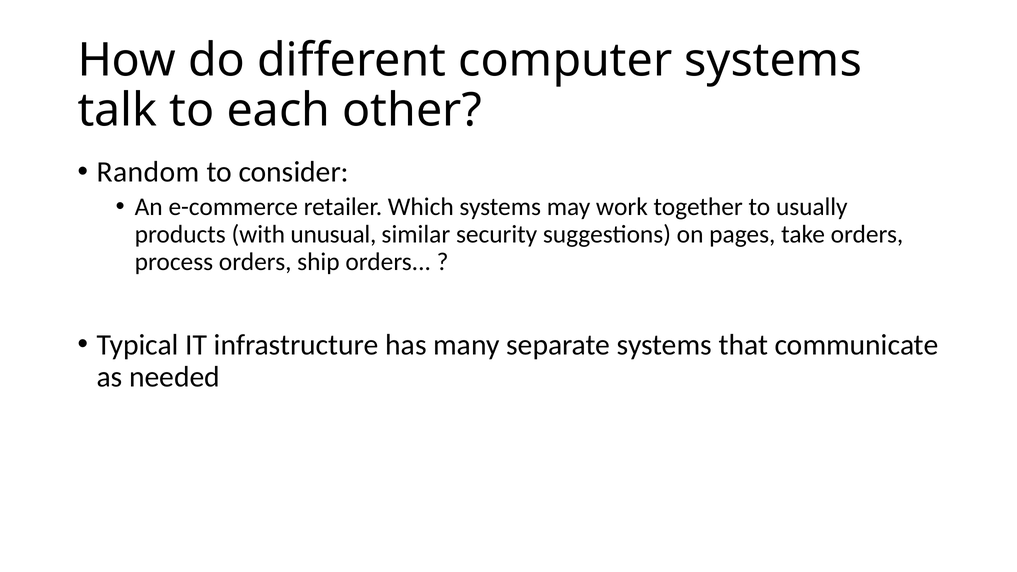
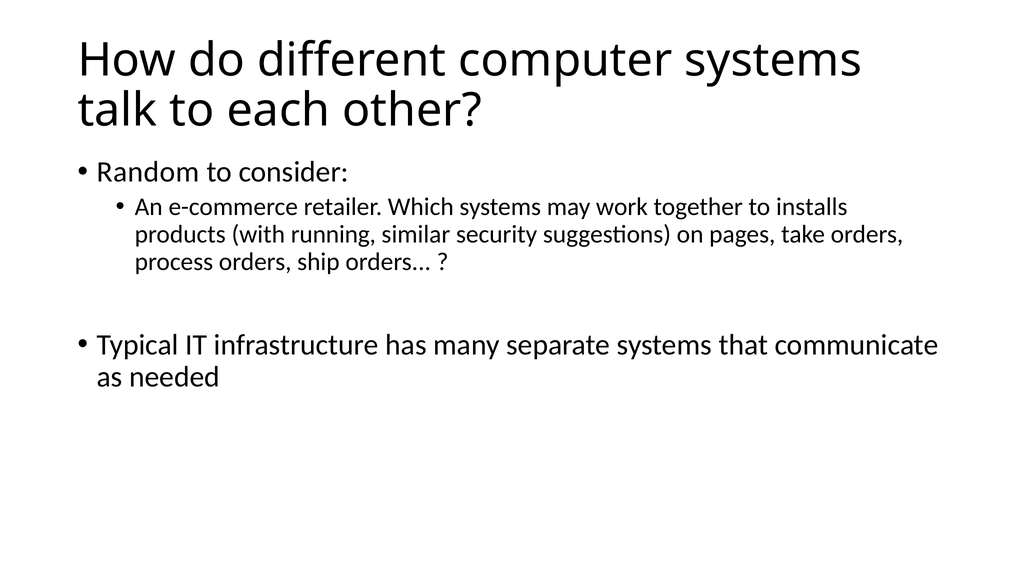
usually: usually -> installs
unusual: unusual -> running
